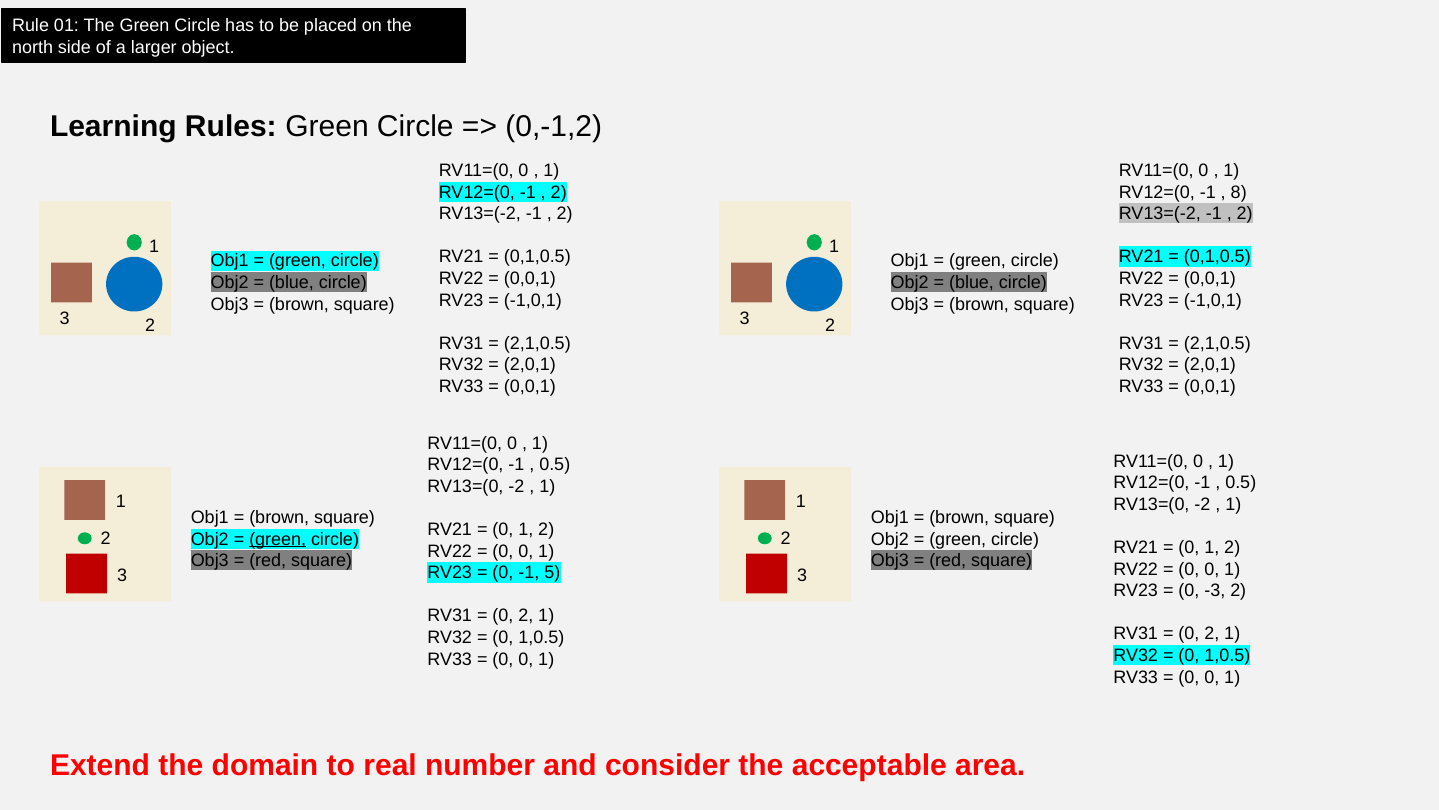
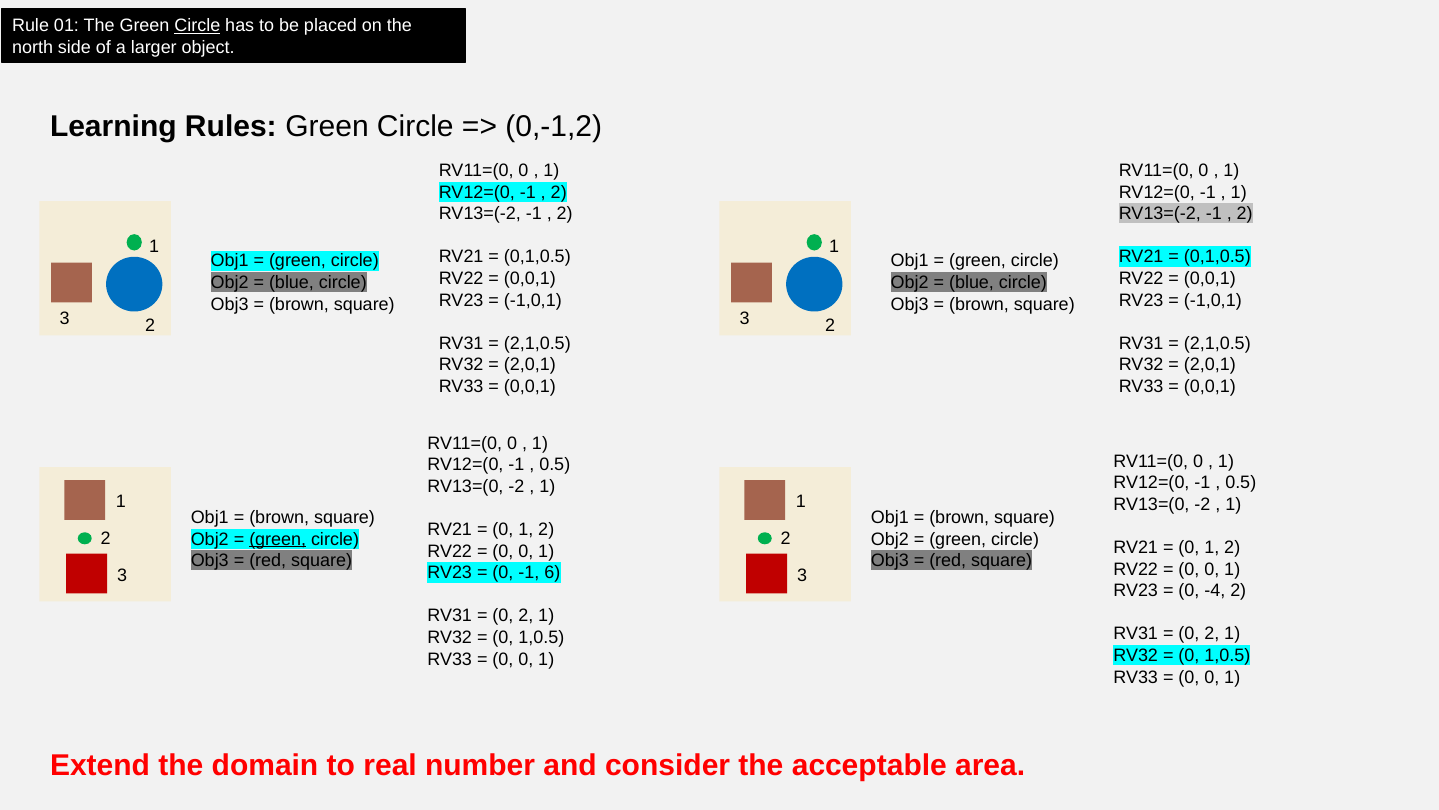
Circle at (197, 26) underline: none -> present
8 at (1239, 192): 8 -> 1
5: 5 -> 6
-3: -3 -> -4
